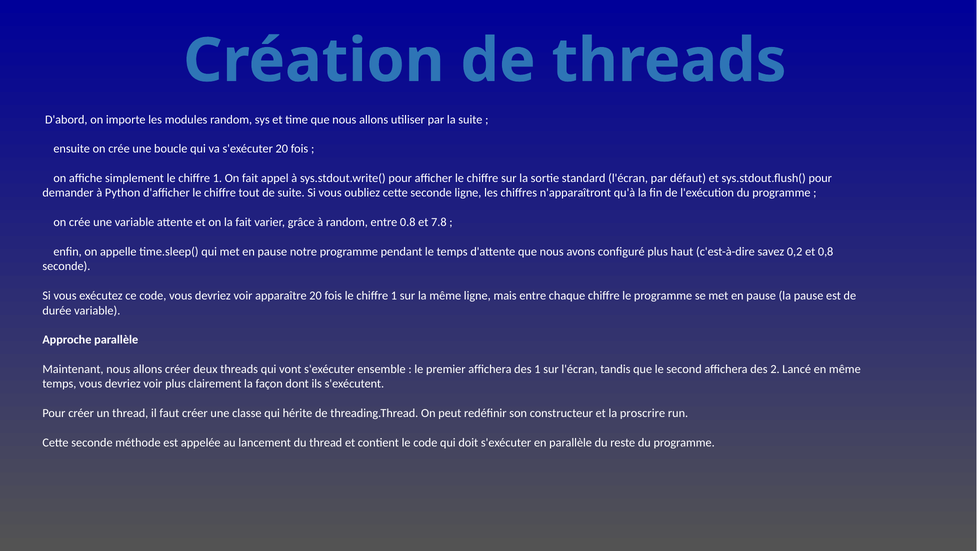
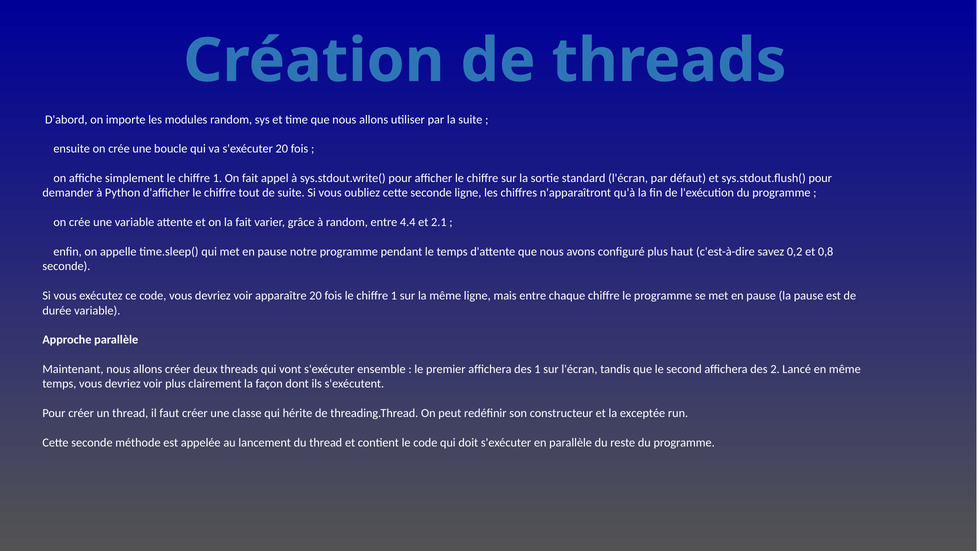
0.8: 0.8 -> 4.4
7.8: 7.8 -> 2.1
proscrire: proscrire -> exceptée
